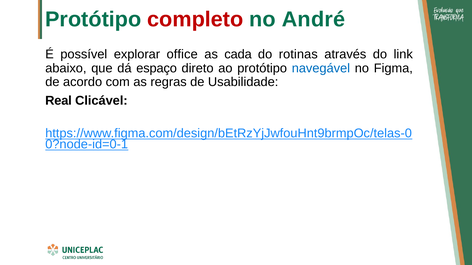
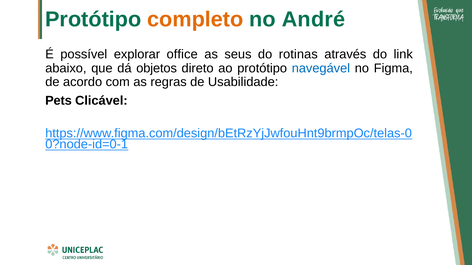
completo colour: red -> orange
cada: cada -> seus
espaço: espaço -> objetos
Real: Real -> Pets
